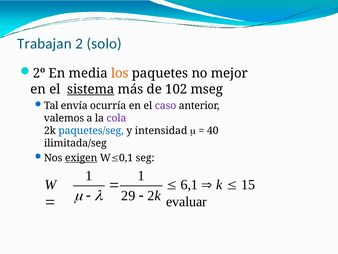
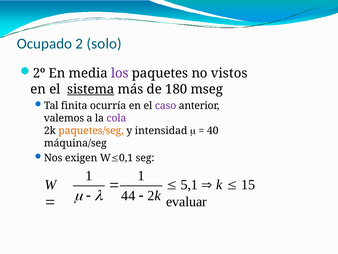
Trabajan: Trabajan -> Ocupado
los colour: orange -> purple
mejor: mejor -> vistos
102: 102 -> 180
envía: envía -> finita
paquetes/seg colour: blue -> orange
ilimitada/seg: ilimitada/seg -> máquina/seg
exigen underline: present -> none
6,1: 6,1 -> 5,1
29: 29 -> 44
